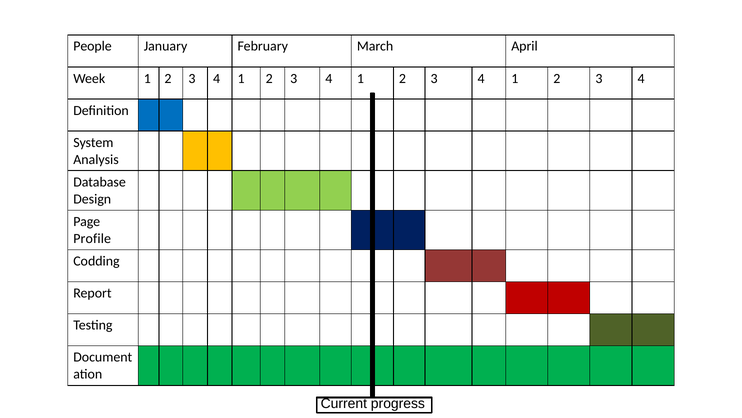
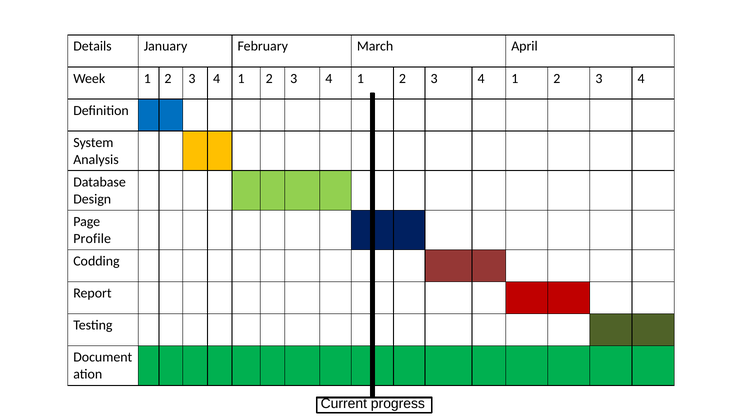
People: People -> Details
